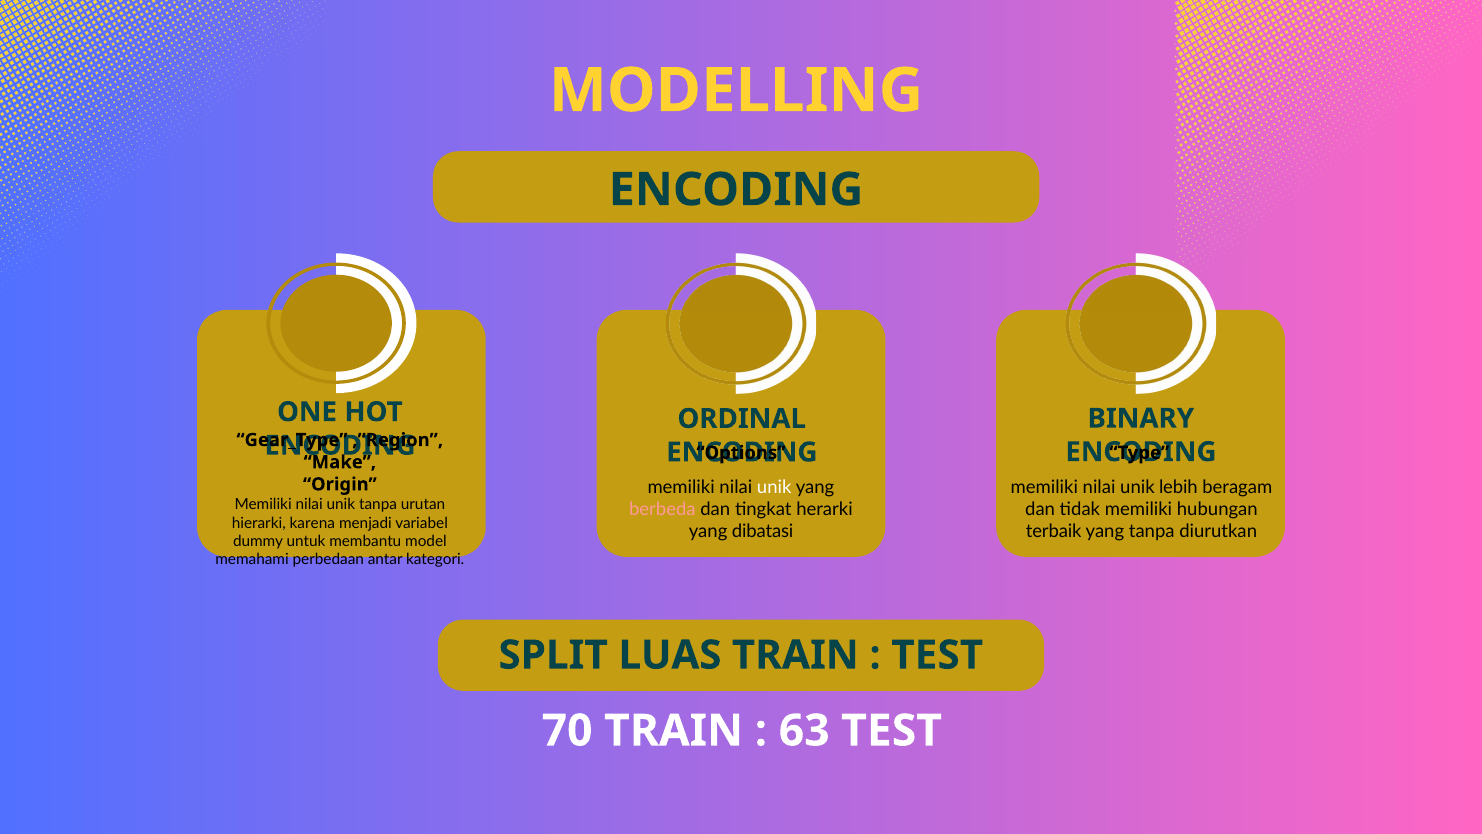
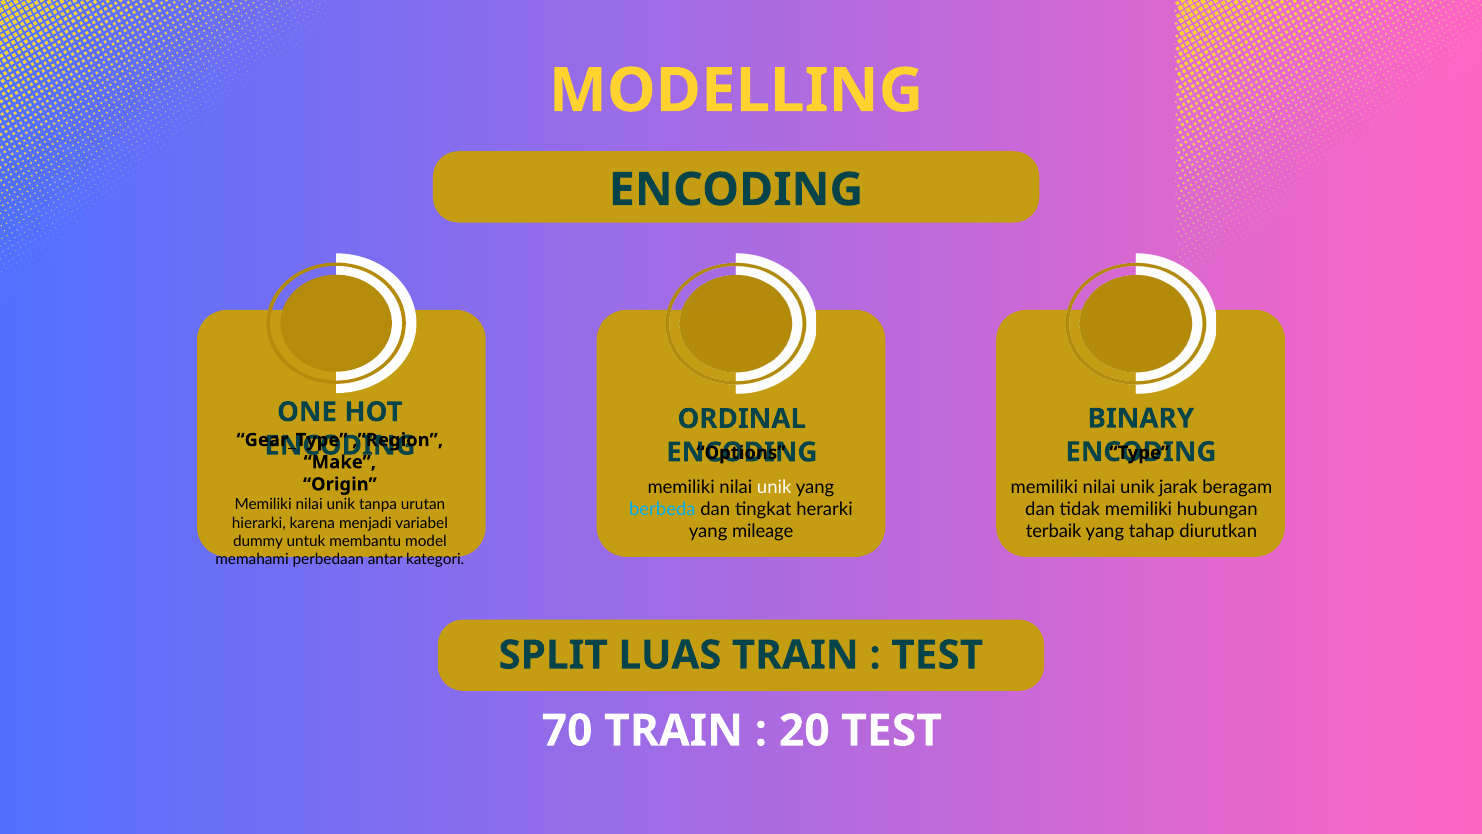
lebih: lebih -> jarak
berbeda colour: pink -> light blue
dibatasi: dibatasi -> mileage
yang tanpa: tanpa -> tahap
63: 63 -> 20
